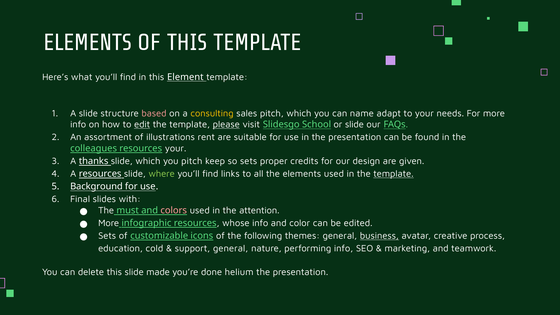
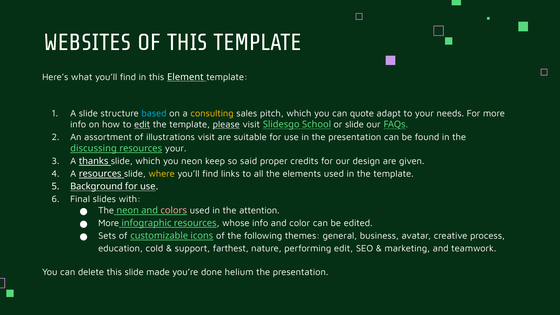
ELEMENTS at (88, 43): ELEMENTS -> WEBSITES
based colour: pink -> light blue
name: name -> quote
illustrations rent: rent -> visit
colleagues: colleagues -> discussing
you pitch: pitch -> neon
so sets: sets -> said
where colour: light green -> yellow
template at (393, 174) underline: present -> none
The must: must -> neon
business underline: present -> none
support general: general -> farthest
performing info: info -> edit
